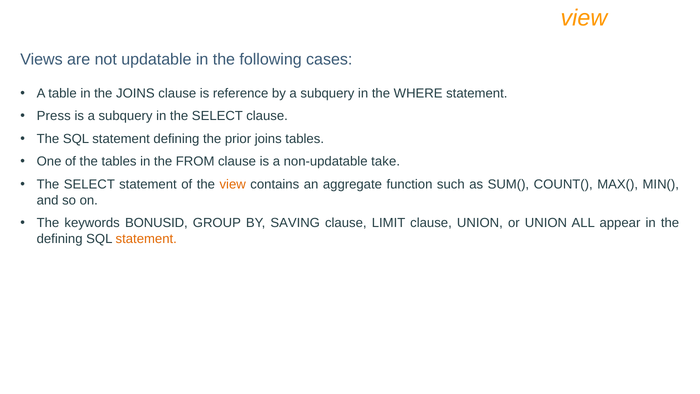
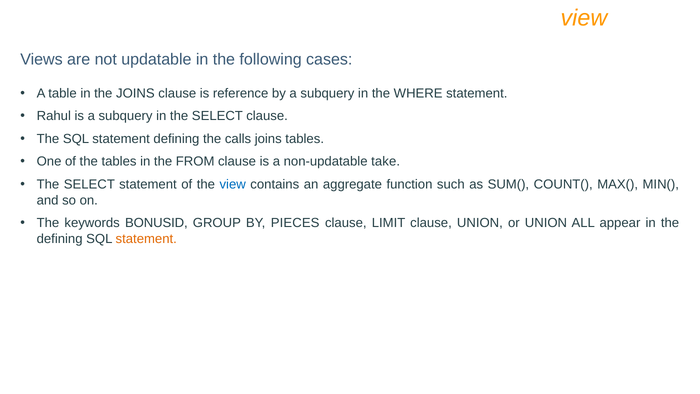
Press: Press -> Rahul
prior: prior -> calls
view at (233, 184) colour: orange -> blue
SAVING: SAVING -> PIECES
